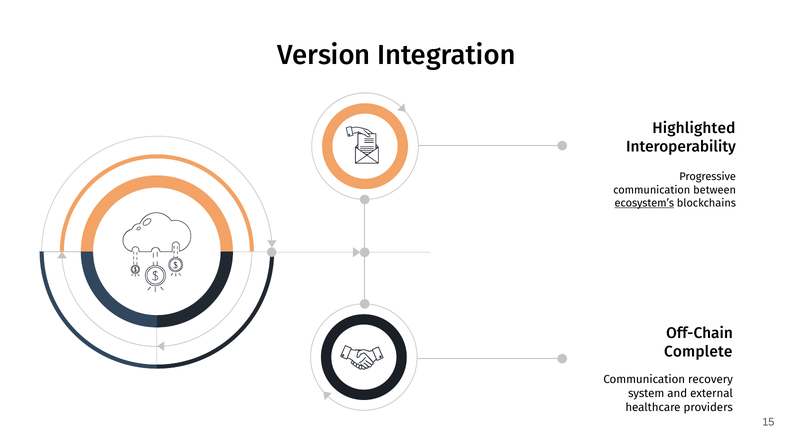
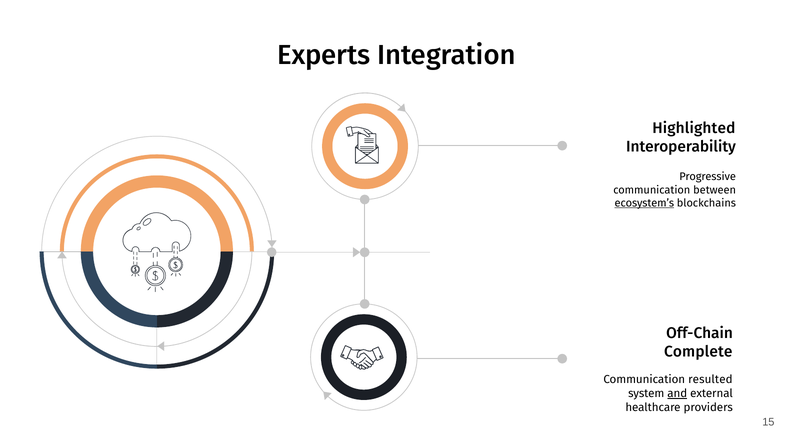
Version: Version -> Experts
recovery: recovery -> resulted
and underline: none -> present
